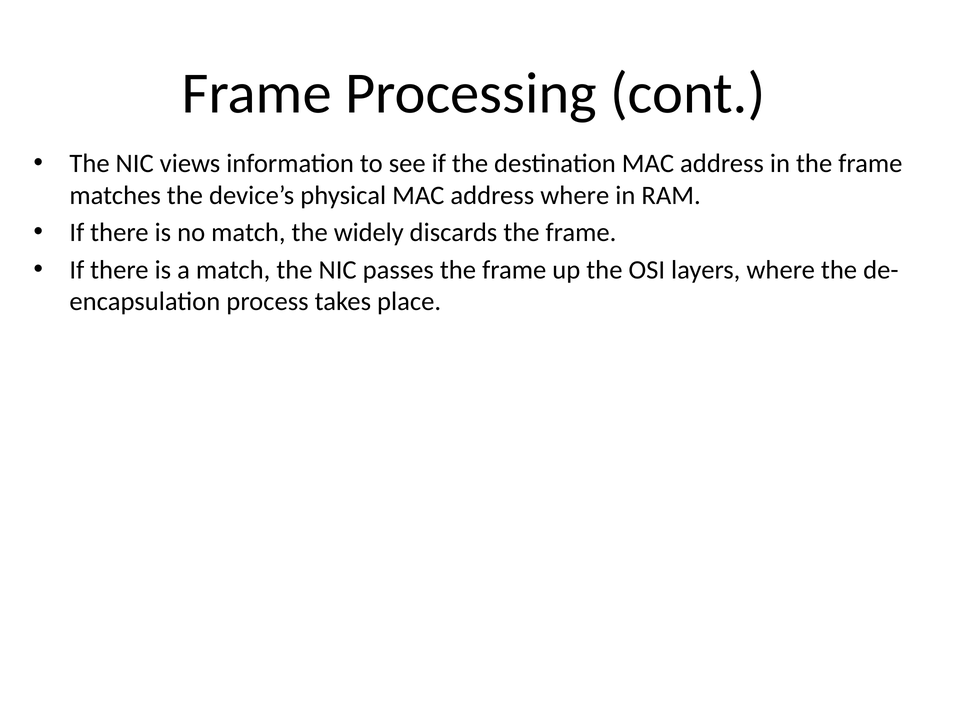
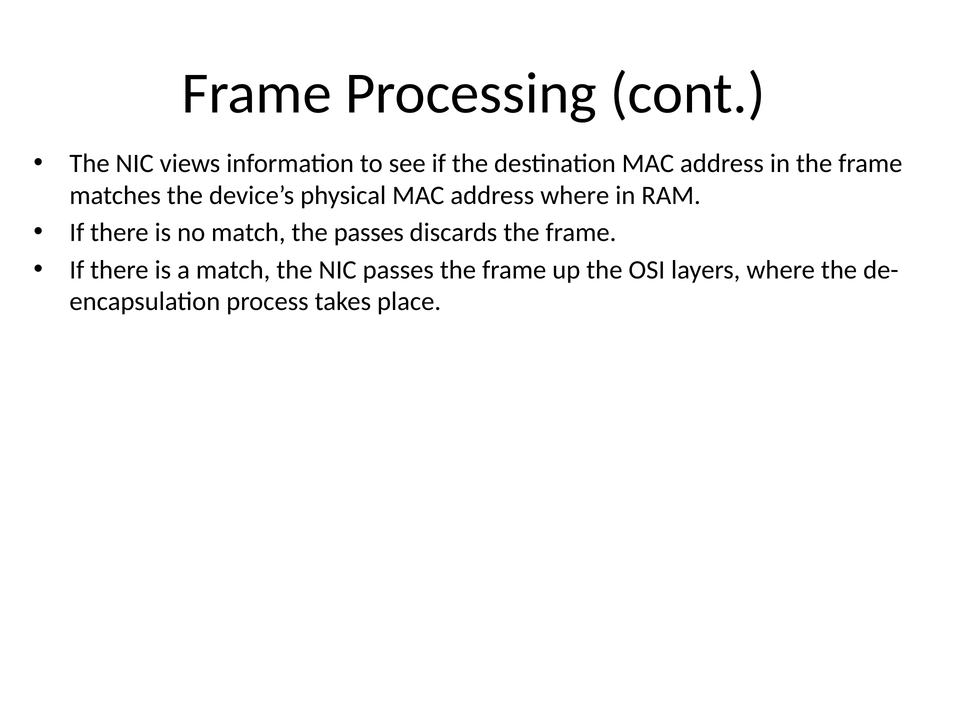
the widely: widely -> passes
